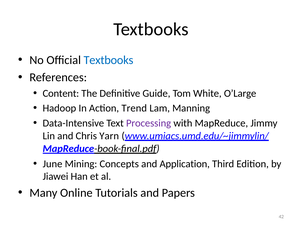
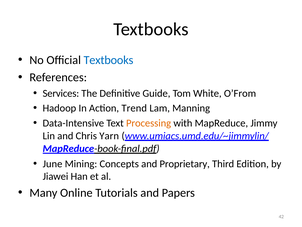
Content: Content -> Services
O’Large: O’Large -> O’From
Processing colour: purple -> orange
Application: Application -> Proprietary
